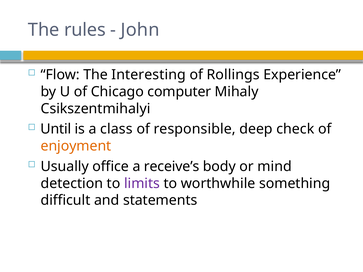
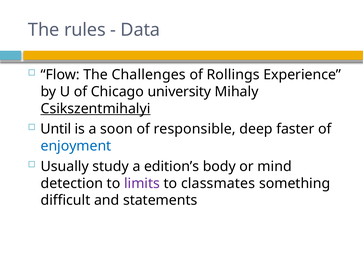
John: John -> Data
Interesting: Interesting -> Challenges
computer: computer -> university
Csikszentmihalyi underline: none -> present
class: class -> soon
check: check -> faster
enjoyment colour: orange -> blue
office: office -> study
receive’s: receive’s -> edition’s
worthwhile: worthwhile -> classmates
